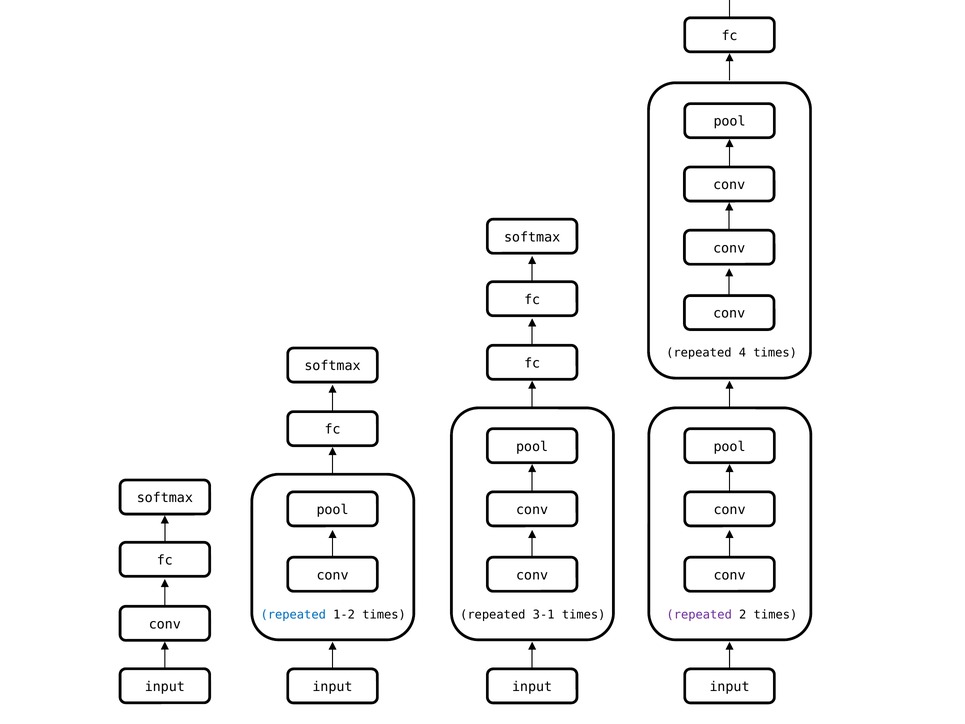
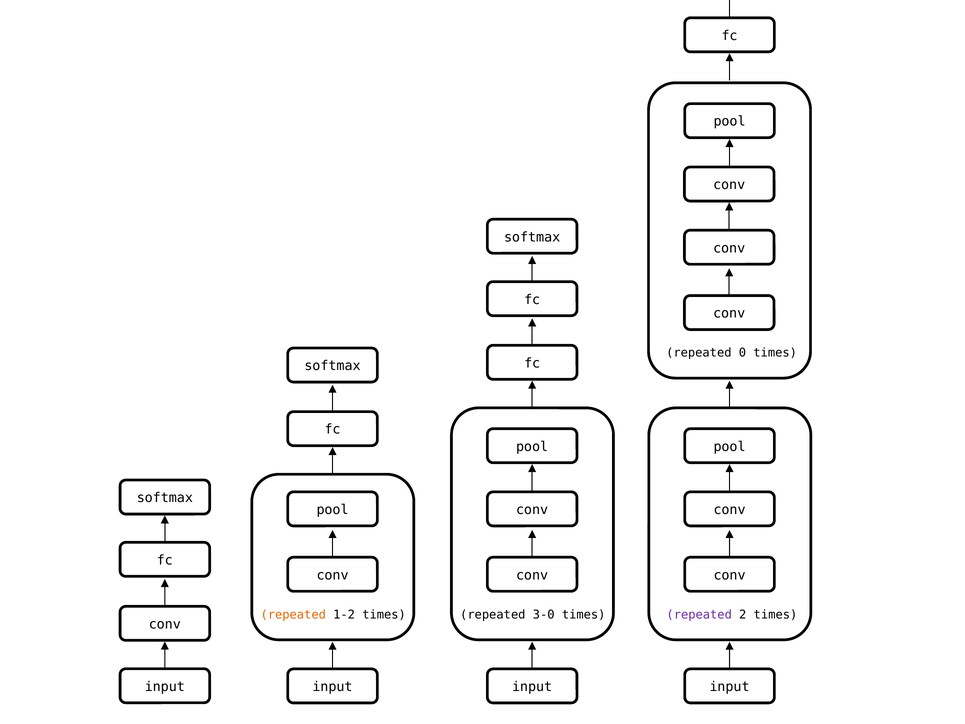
4: 4 -> 0
repeated at (293, 614) colour: blue -> orange
3-1: 3-1 -> 3-0
